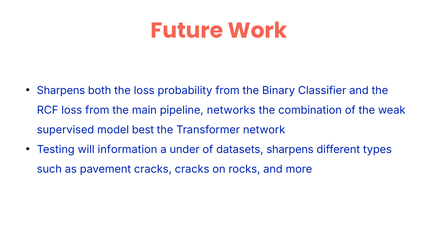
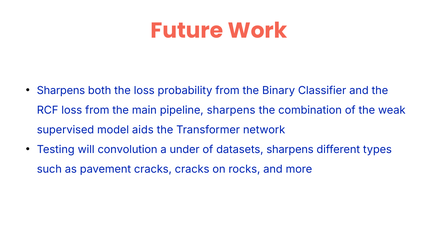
pipeline networks: networks -> sharpens
best: best -> aids
information: information -> convolution
